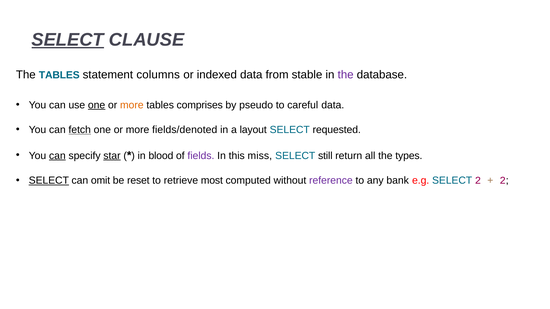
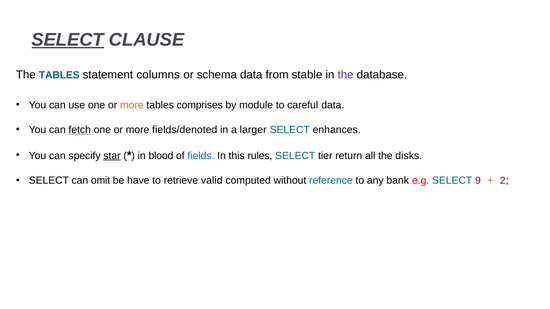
indexed: indexed -> schema
one at (97, 105) underline: present -> none
pseudo: pseudo -> module
layout: layout -> larger
requested: requested -> enhances
can at (57, 156) underline: present -> none
fields colour: purple -> blue
miss: miss -> rules
still: still -> tier
types: types -> disks
SELECT at (49, 181) underline: present -> none
reset: reset -> have
most: most -> valid
reference colour: purple -> blue
SELECT 2: 2 -> 9
